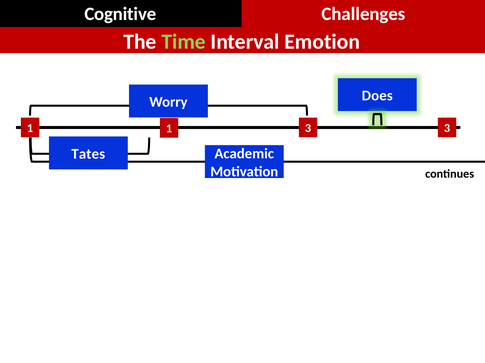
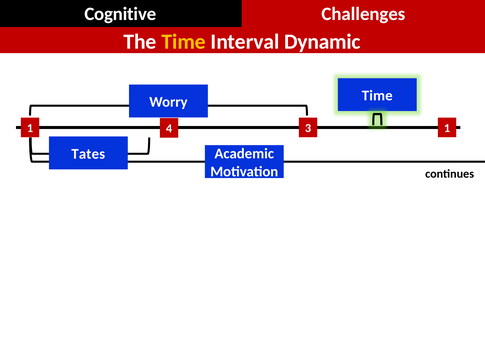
Time at (184, 42) colour: light green -> yellow
Emotion: Emotion -> Dynamic
Worry Does: Does -> Time
1 1: 1 -> 4
3 3: 3 -> 1
